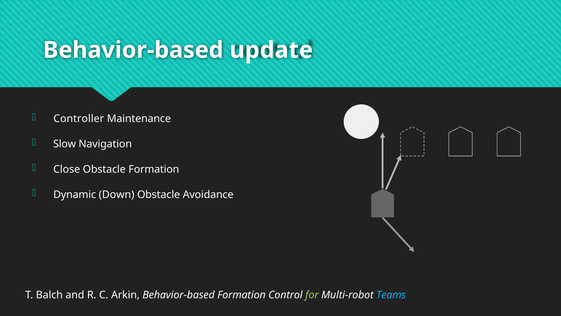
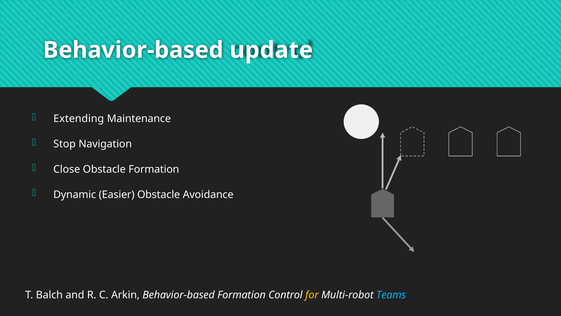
Controller: Controller -> Extending
Slow: Slow -> Stop
Down: Down -> Easier
for colour: light green -> yellow
